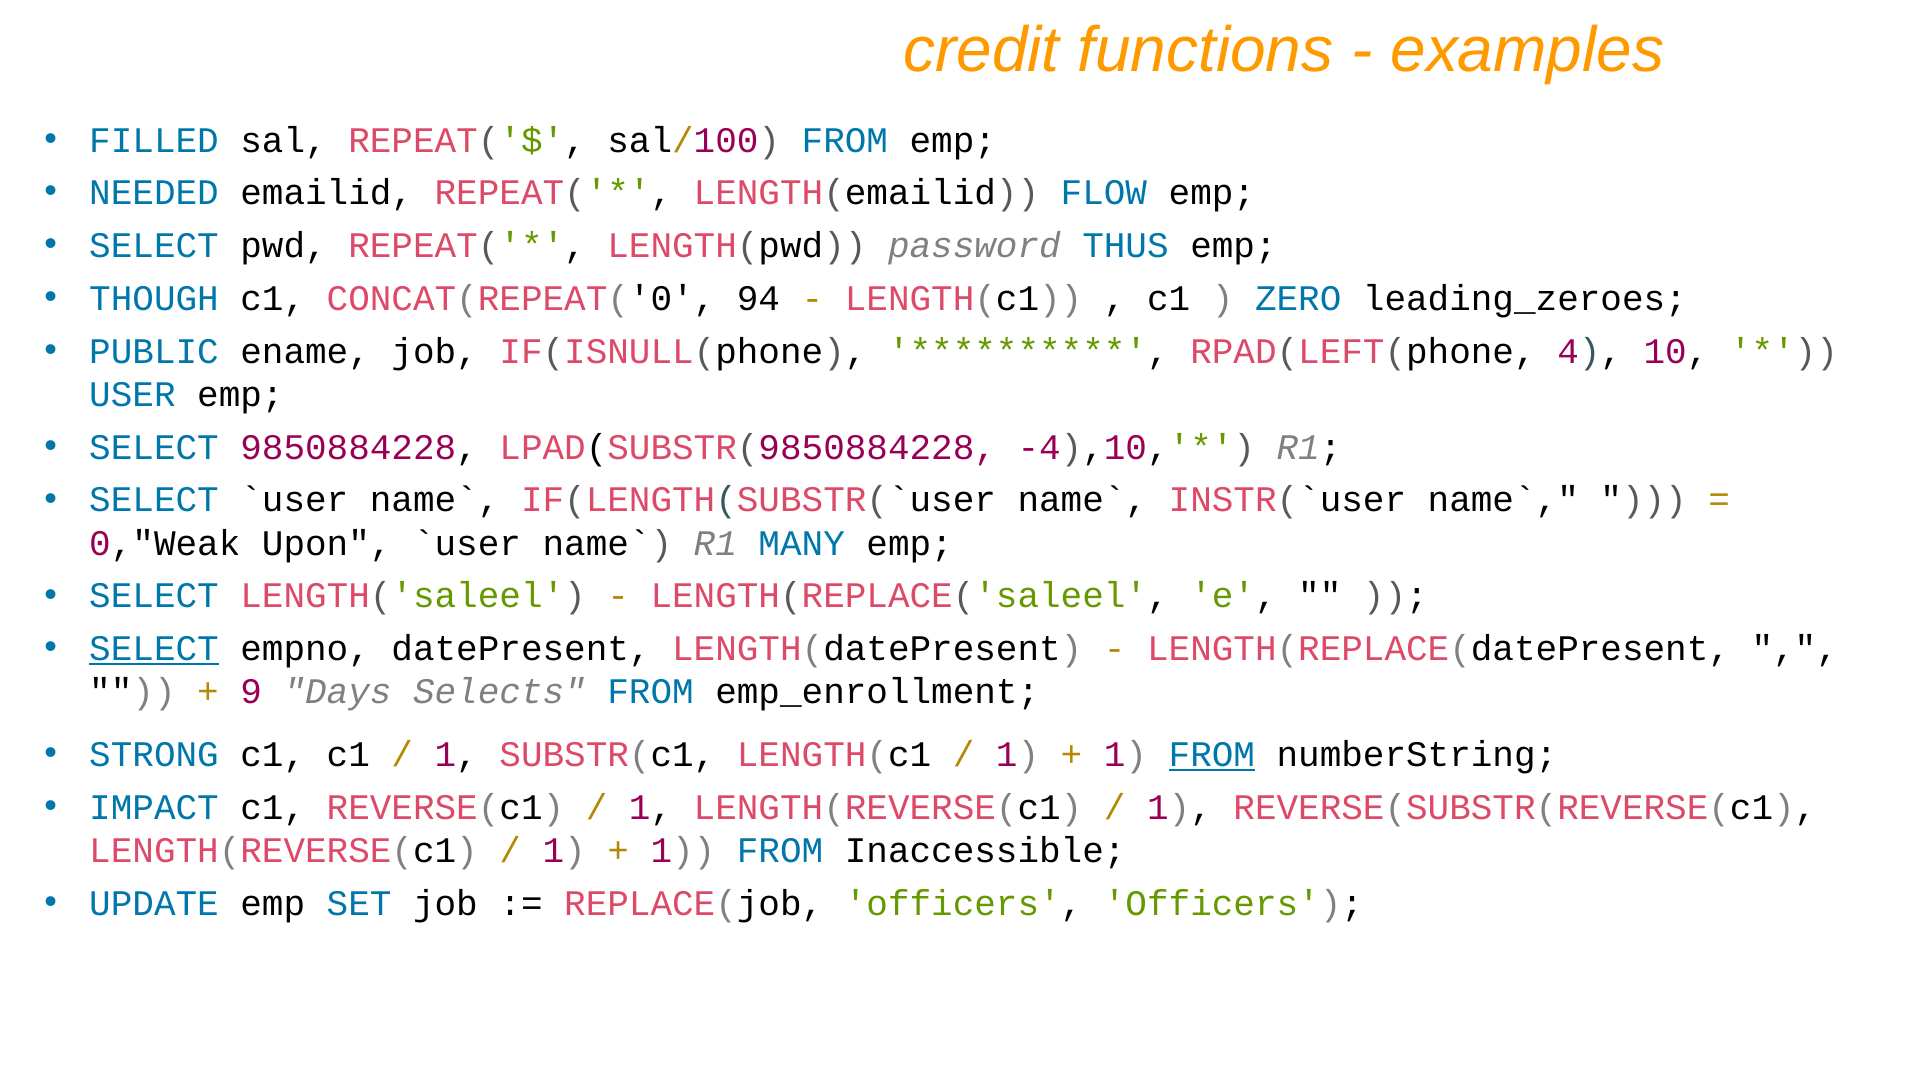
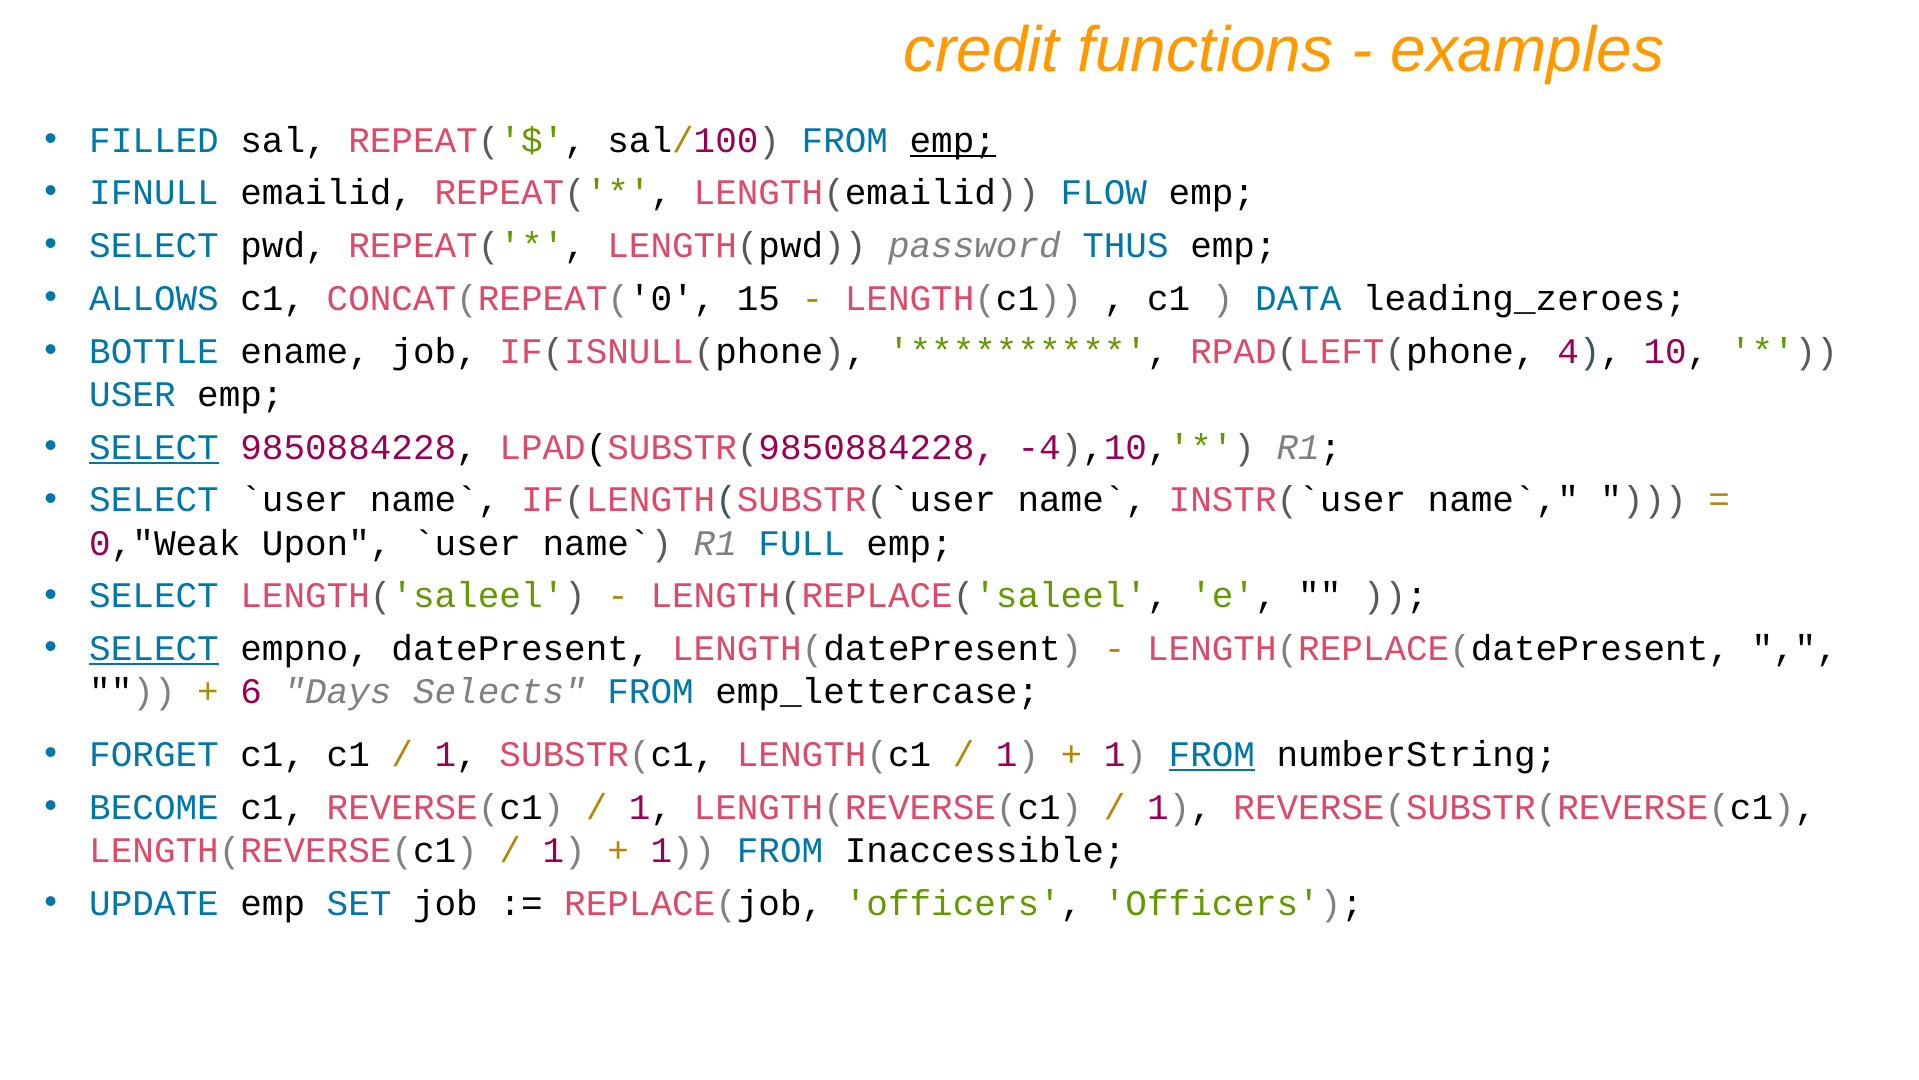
emp at (953, 140) underline: none -> present
NEEDED: NEEDED -> IFNULL
THOUGH: THOUGH -> ALLOWS
94: 94 -> 15
ZERO: ZERO -> DATA
PUBLIC: PUBLIC -> BOTTLE
SELECT at (154, 447) underline: none -> present
MANY: MANY -> FULL
9: 9 -> 6
emp_enrollment: emp_enrollment -> emp_lettercase
STRONG: STRONG -> FORGET
IMPACT: IMPACT -> BECOME
